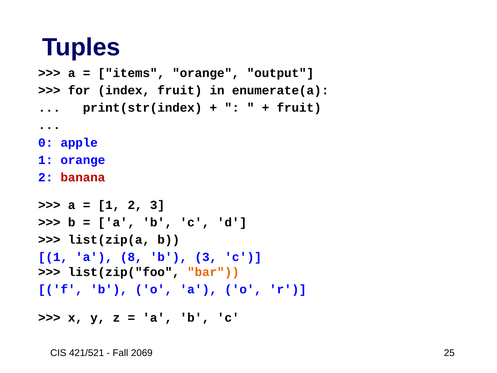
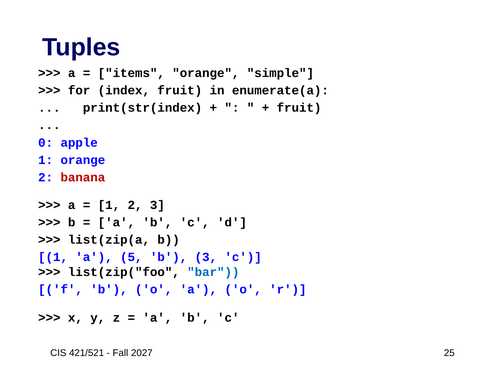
output: output -> simple
8: 8 -> 5
bar colour: orange -> blue
2069: 2069 -> 2027
